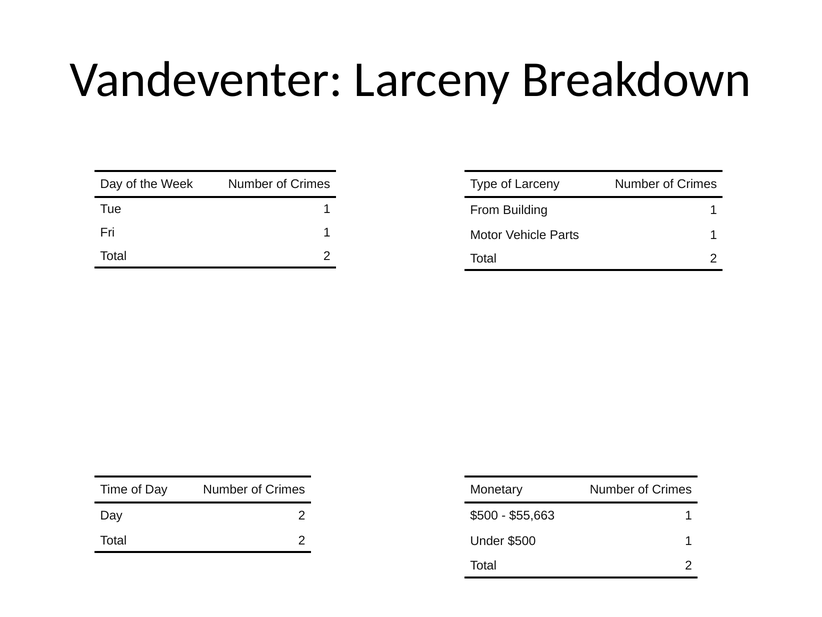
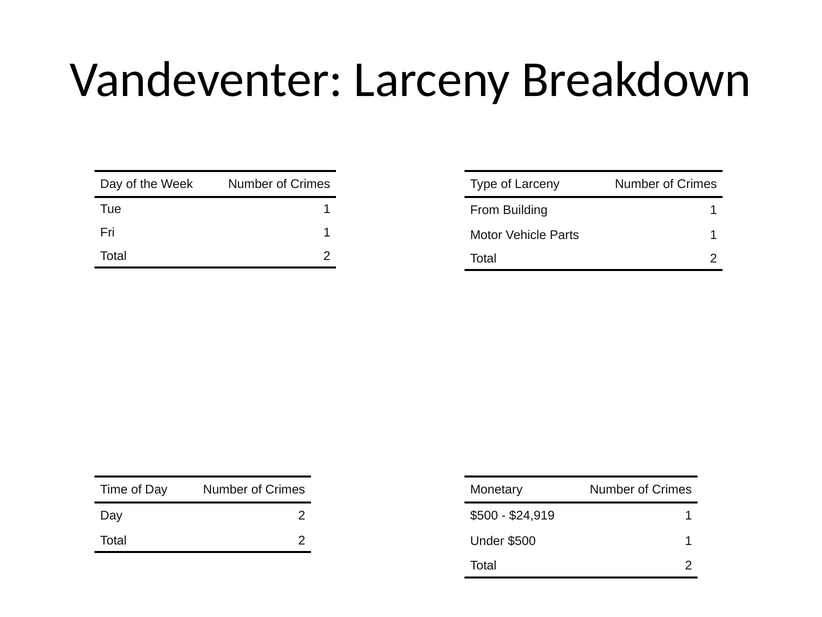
$55,663: $55,663 -> $24,919
